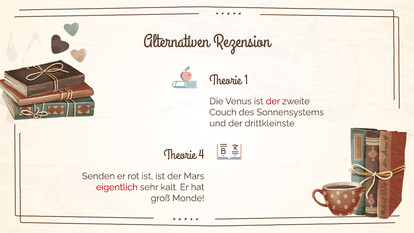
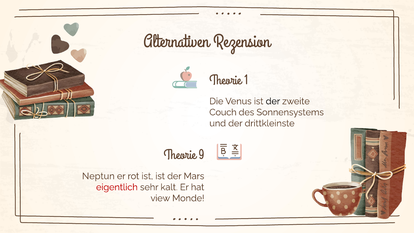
der at (273, 101) colour: red -> black
4: 4 -> 9
Senden: Senden -> Neptun
groß: groß -> view
